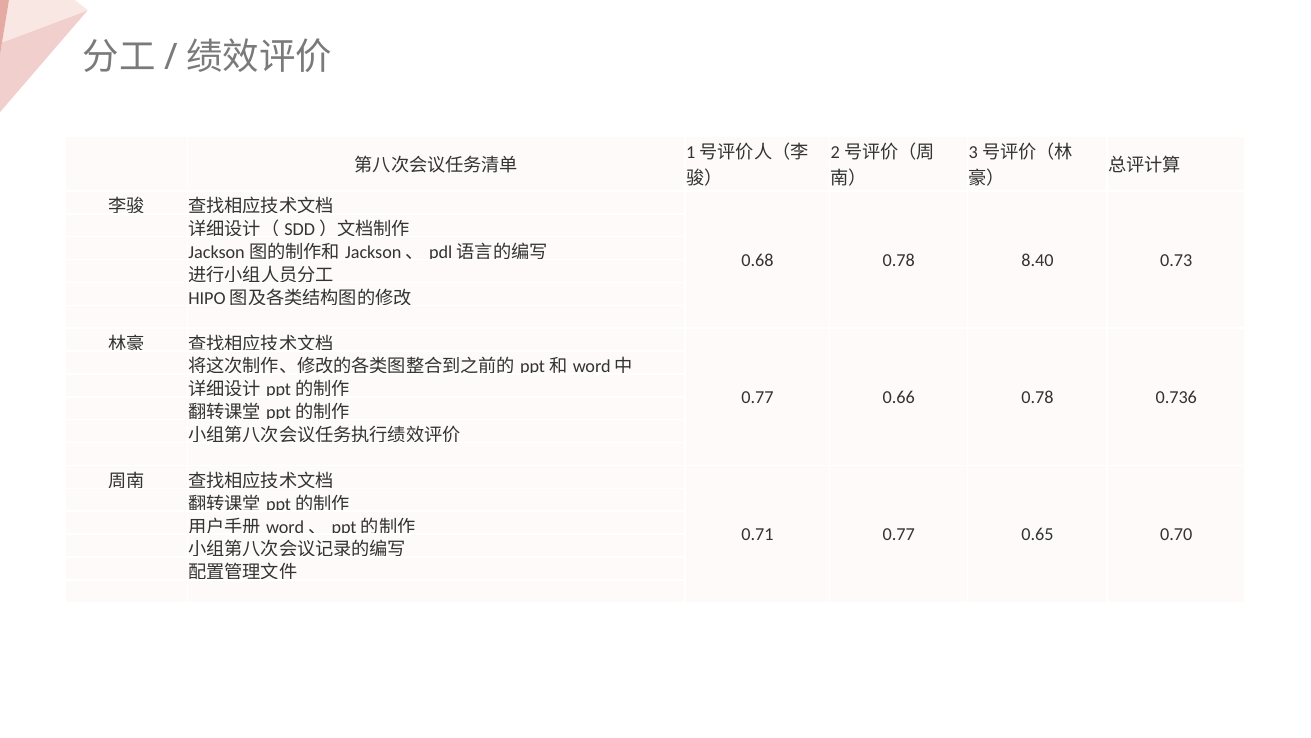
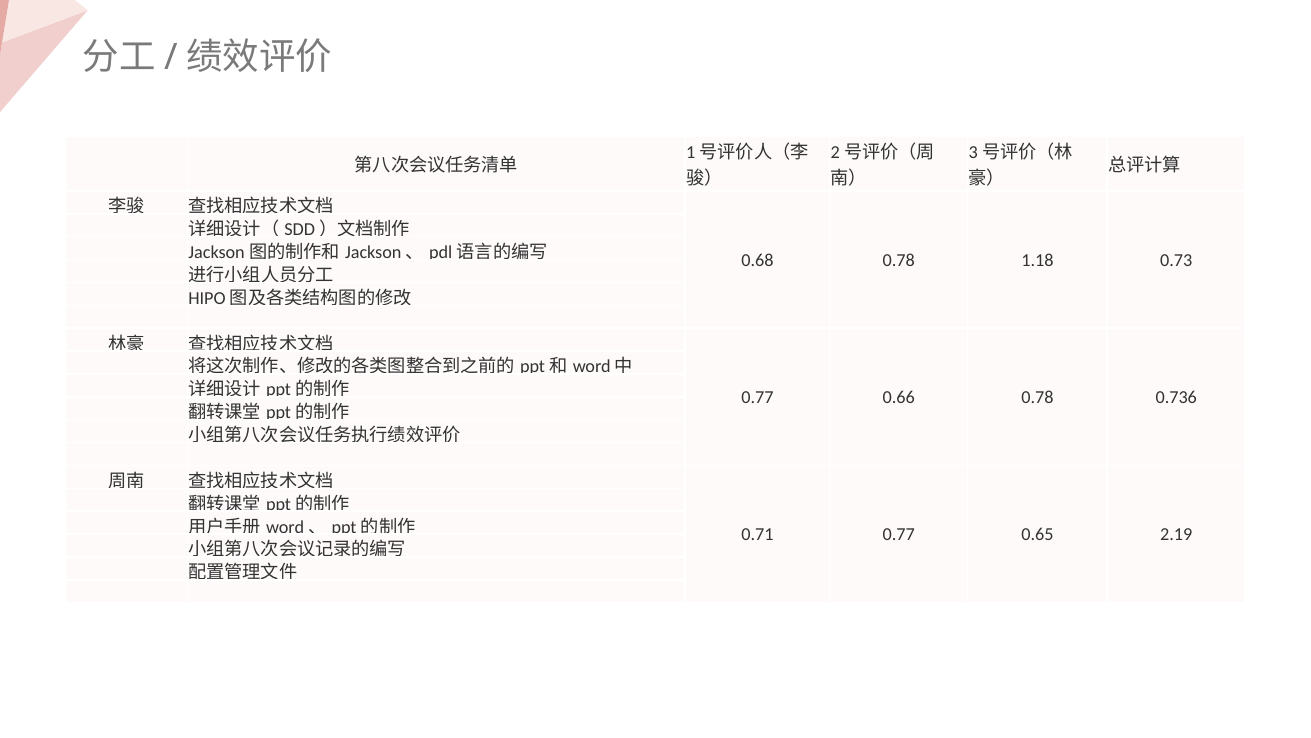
8.40: 8.40 -> 1.18
0.70: 0.70 -> 2.19
